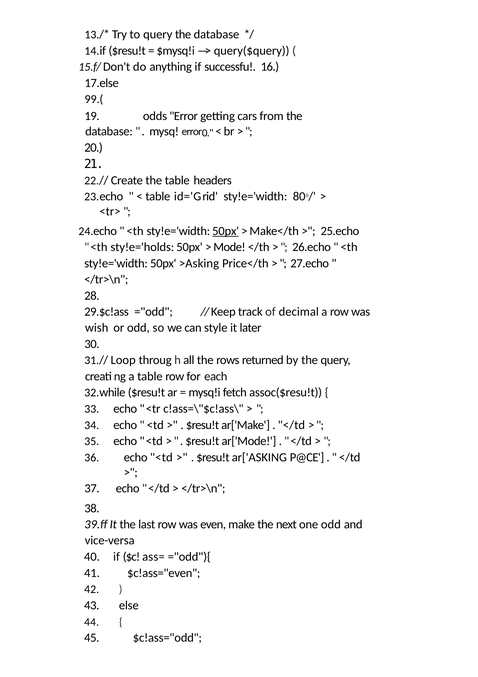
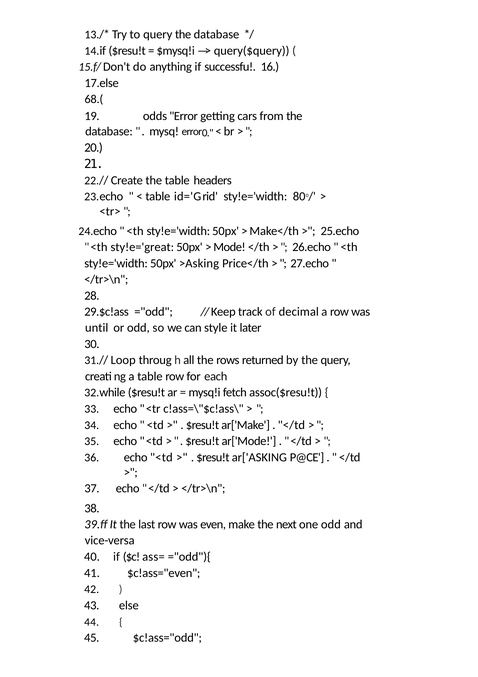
99.(: 99.( -> 68.(
50px at (226, 231) underline: present -> none
sty!e='holds: sty!e='holds -> sty!e='great
wish: wish -> until
